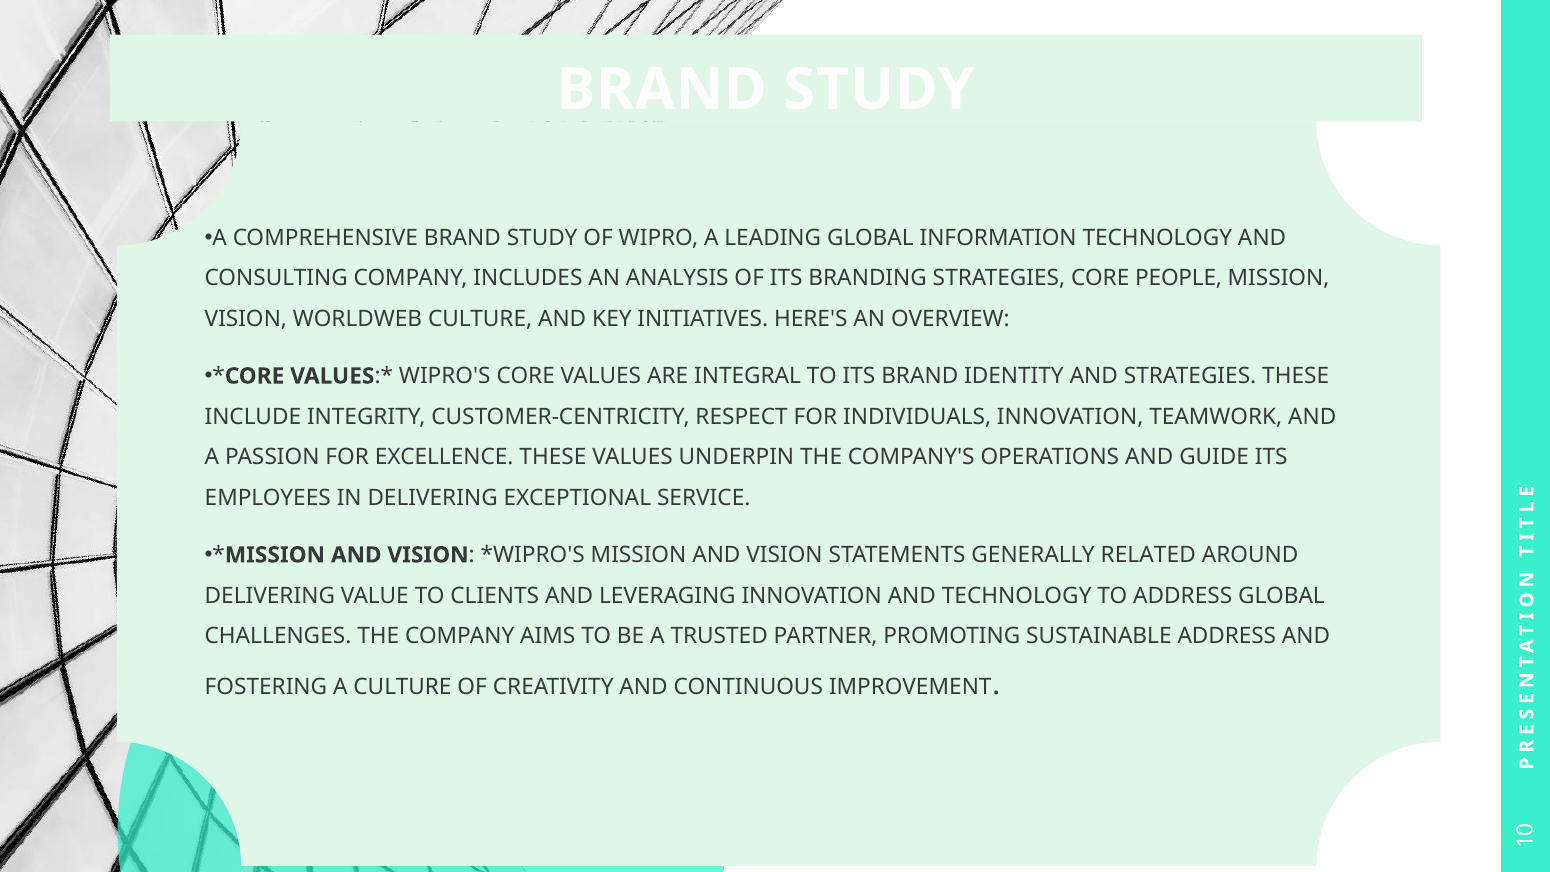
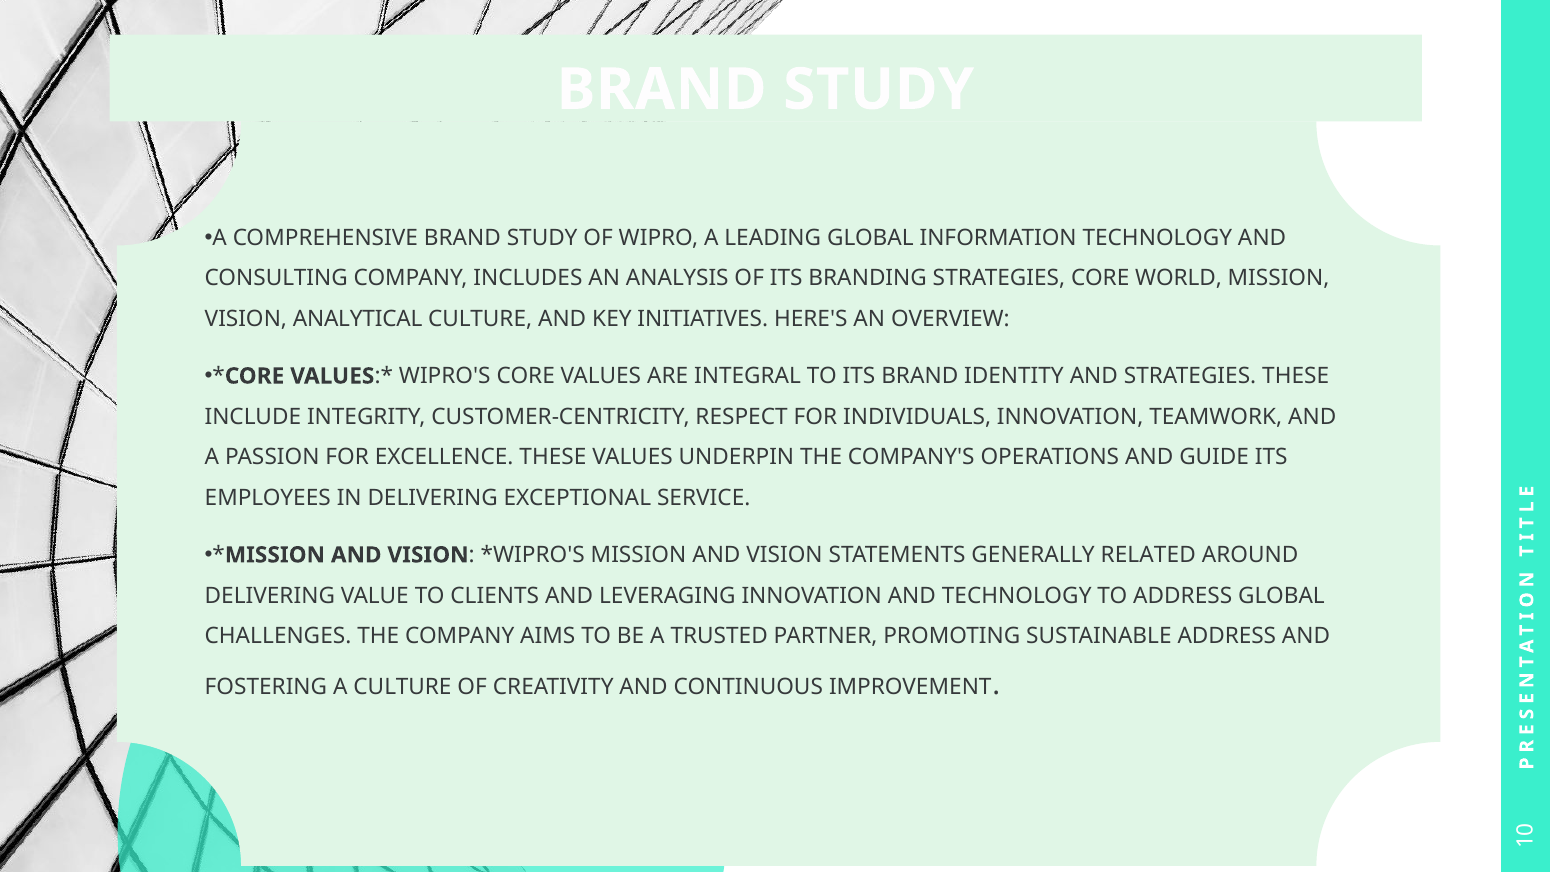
PEOPLE: PEOPLE -> WORLD
WORLDWEB: WORLDWEB -> ANALYTICAL
